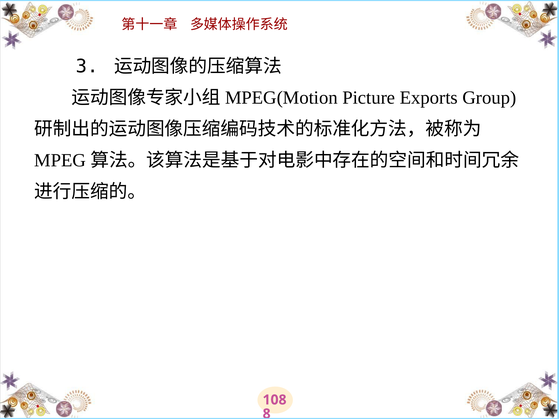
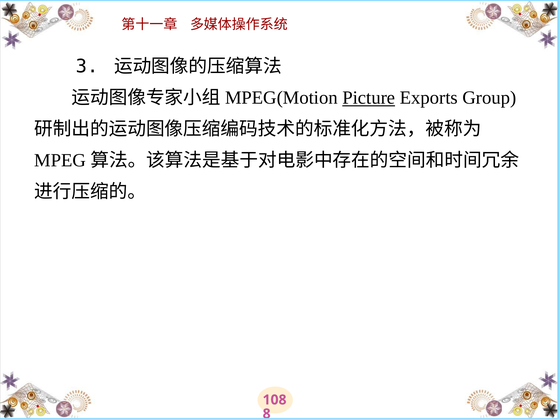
Picture underline: none -> present
